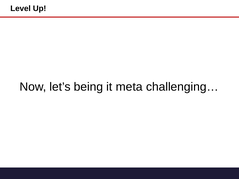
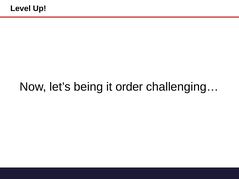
meta: meta -> order
